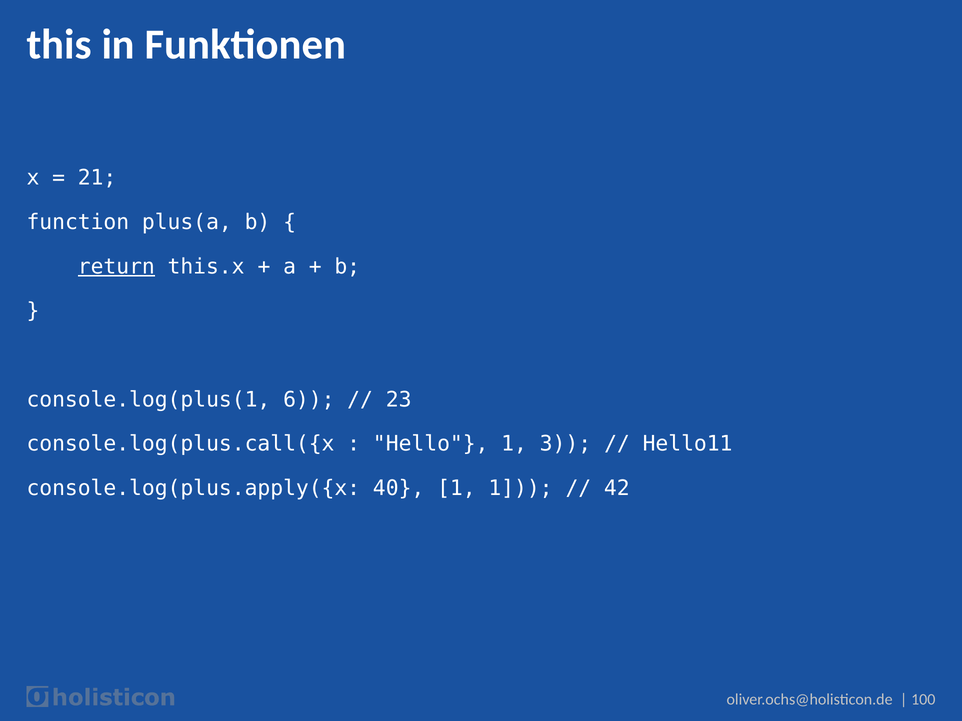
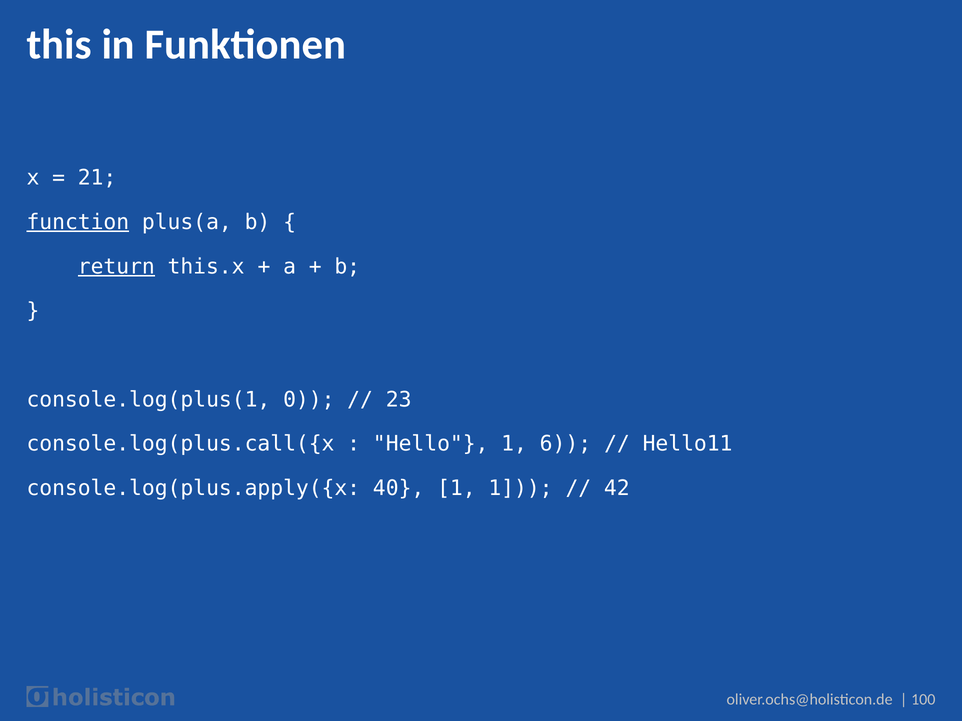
function underline: none -> present
6: 6 -> 0
3: 3 -> 6
